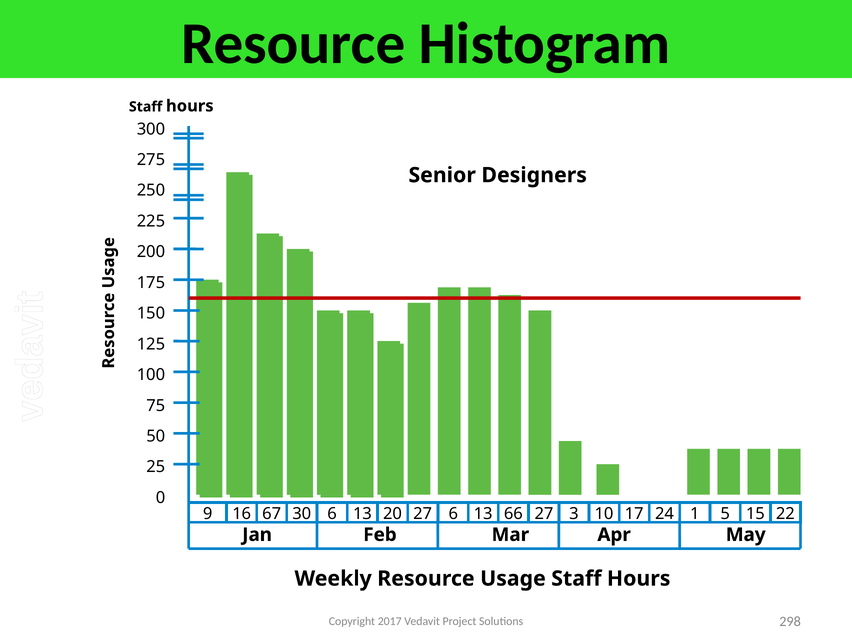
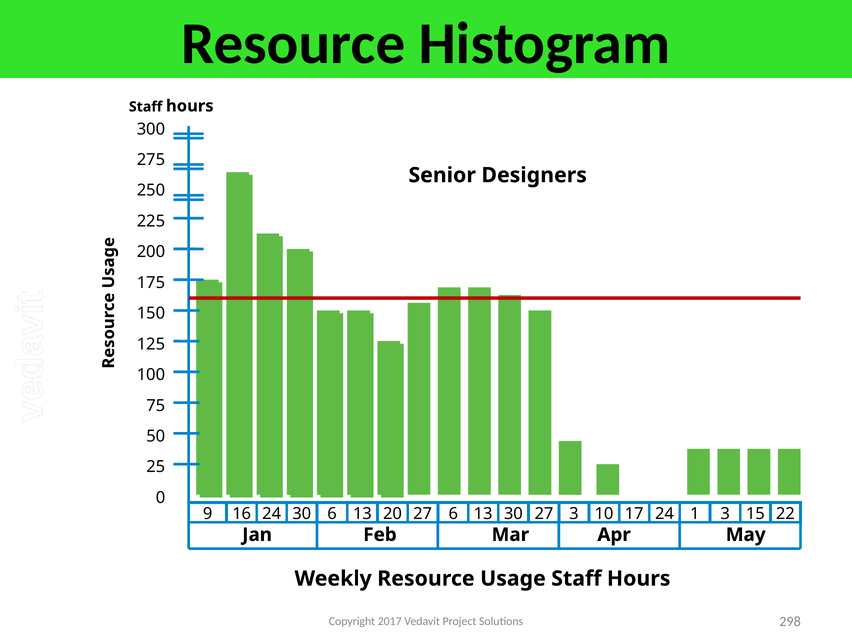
16 67: 67 -> 24
13 66: 66 -> 30
1 5: 5 -> 3
